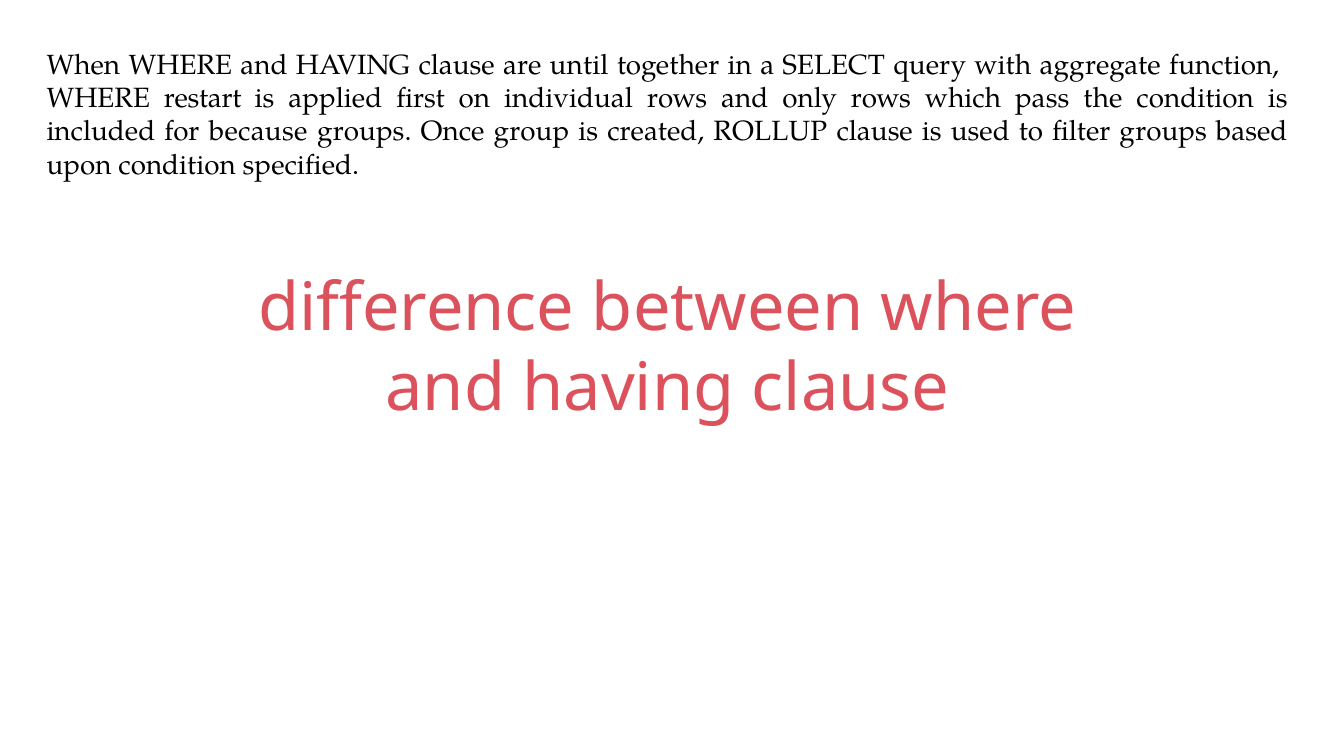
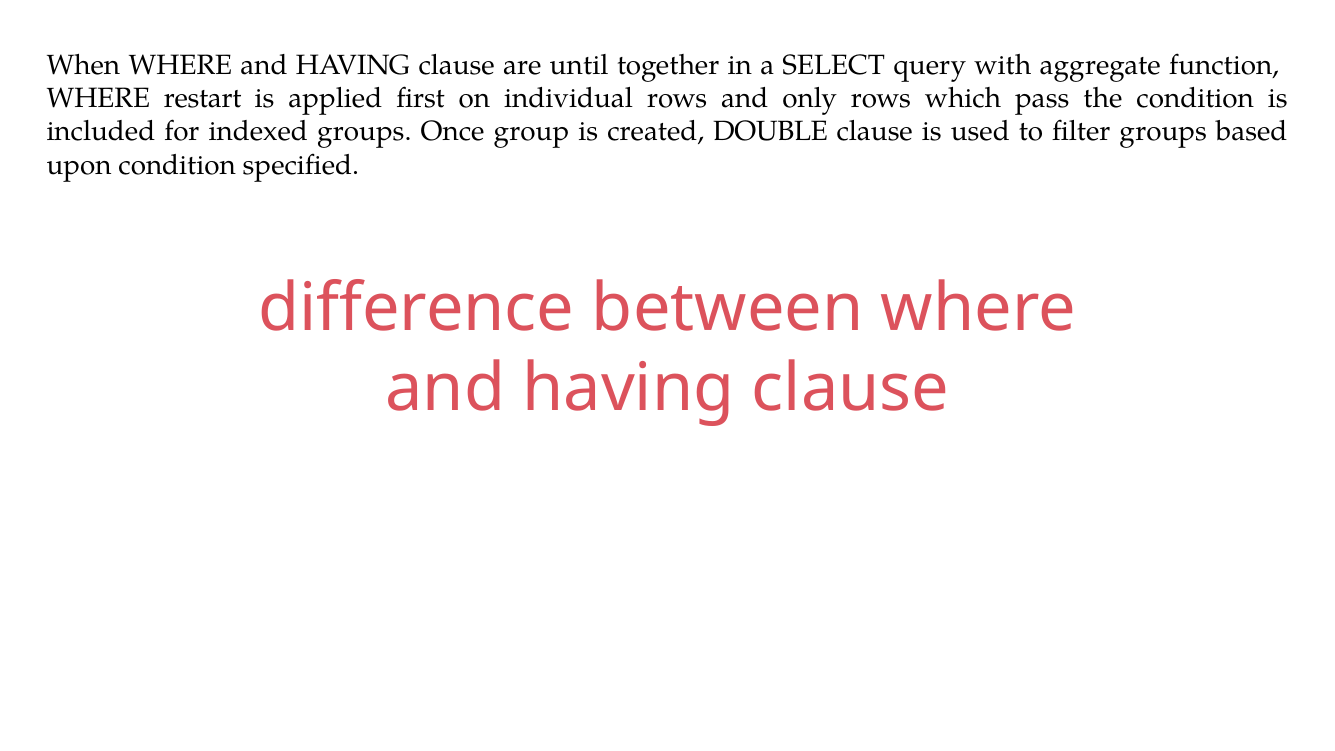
because: because -> indexed
ROLLUP: ROLLUP -> DOUBLE
